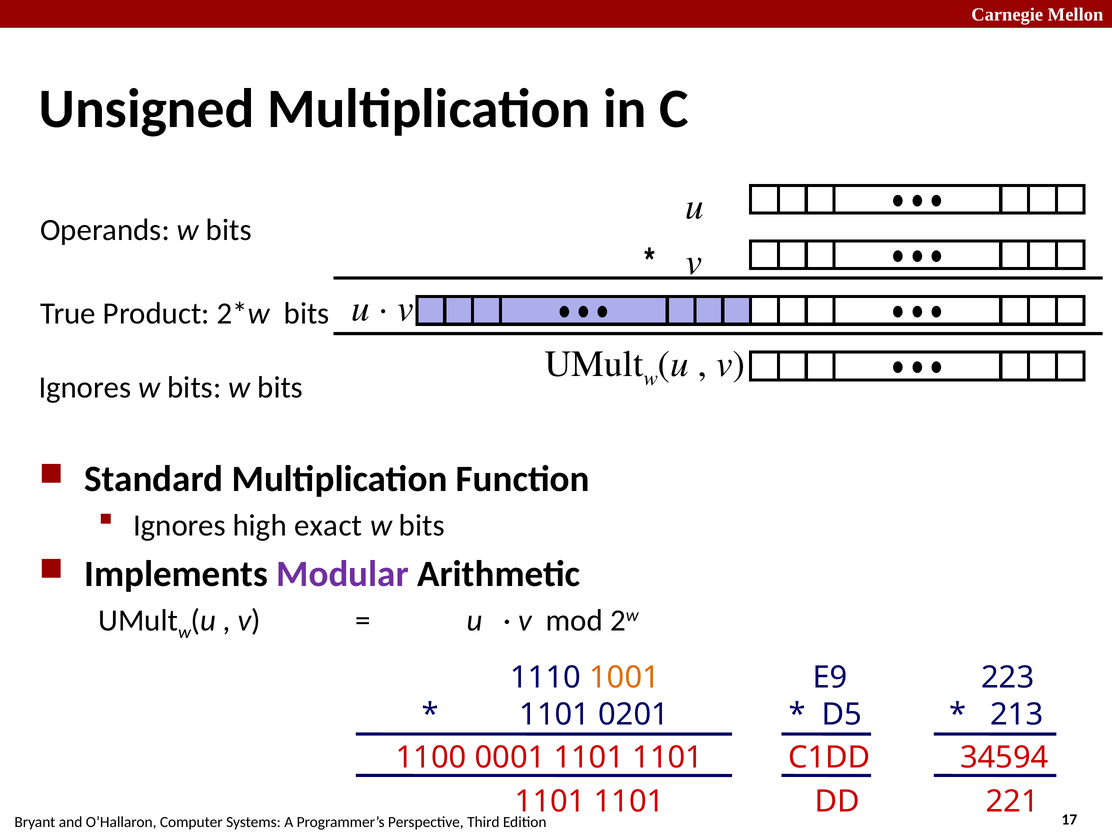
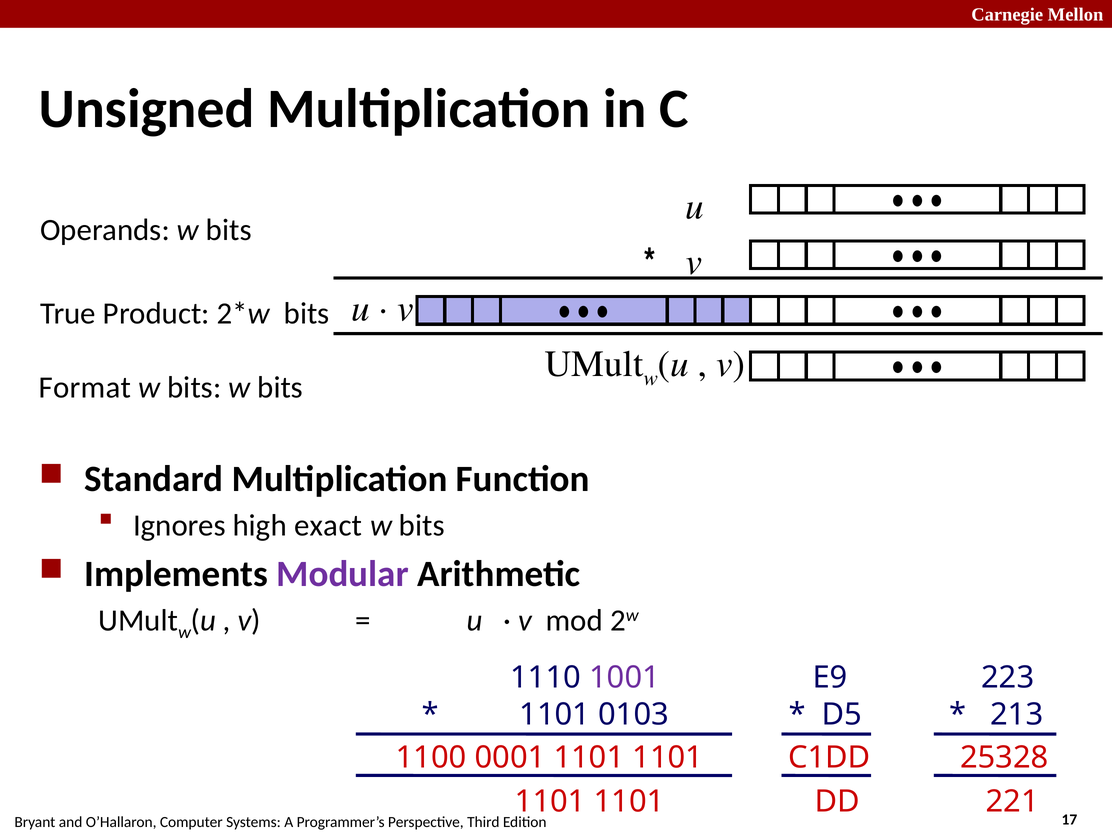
Ignores at (85, 388): Ignores -> Format
1001 colour: orange -> purple
0201: 0201 -> 0103
34594: 34594 -> 25328
